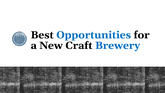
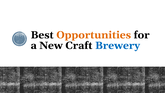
Opportunities colour: blue -> orange
